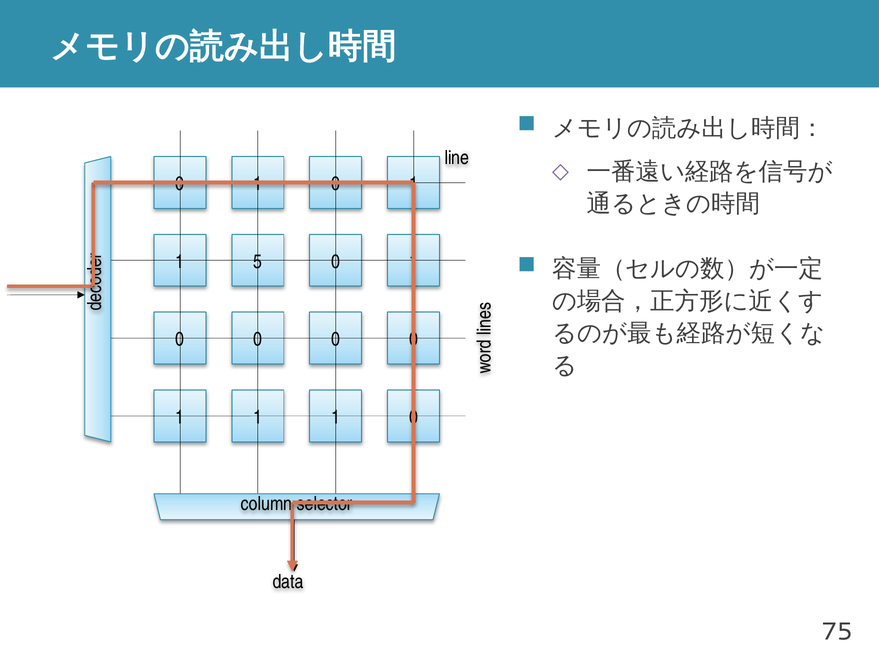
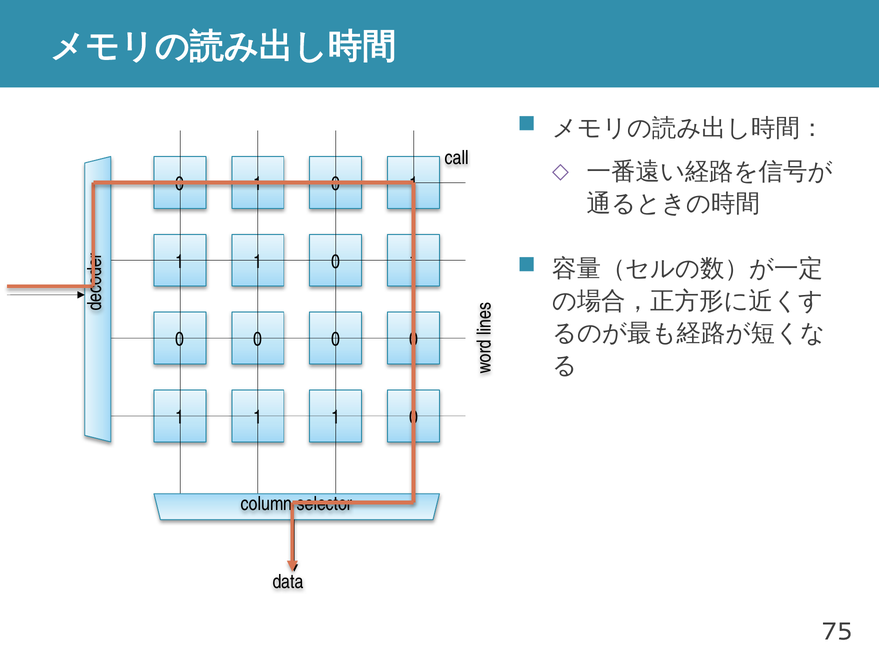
line: line -> call
5 at (258, 262): 5 -> 1
